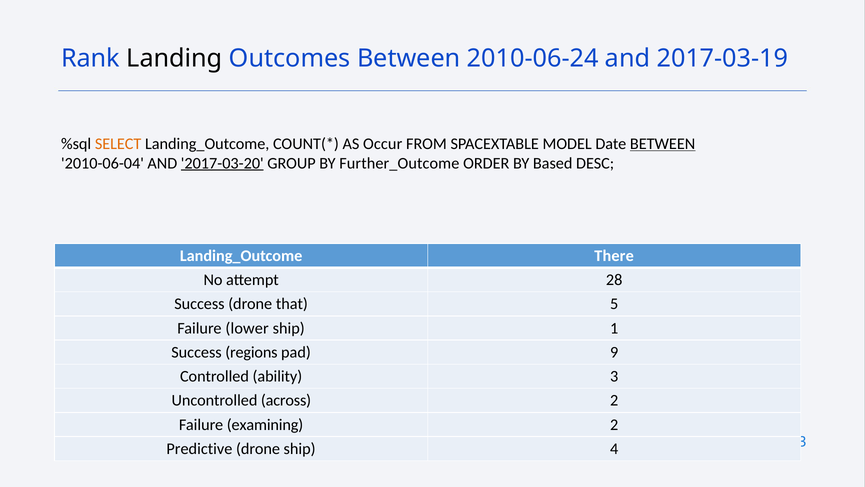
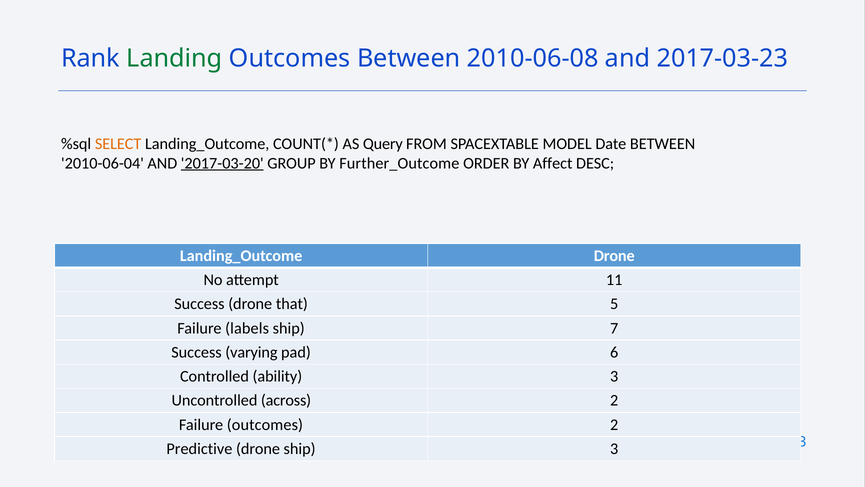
Landing colour: black -> green
2010-06-24: 2010-06-24 -> 2010-06-08
2017-03-19: 2017-03-19 -> 2017-03-23
Occur: Occur -> Query
BETWEEN at (663, 144) underline: present -> none
Based: Based -> Affect
Landing_Outcome There: There -> Drone
28: 28 -> 11
lower: lower -> labels
1: 1 -> 7
regions: regions -> varying
9: 9 -> 6
Failure examining: examining -> outcomes
ship 4: 4 -> 3
